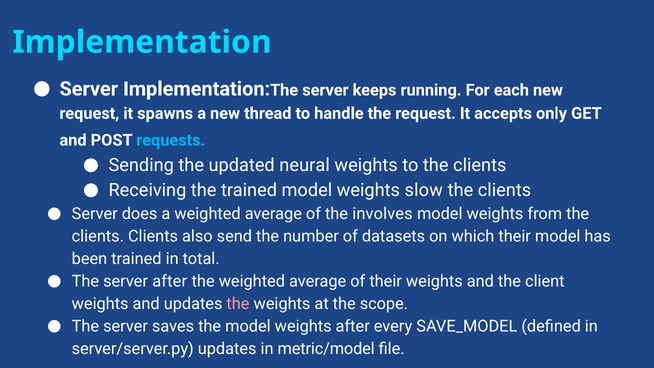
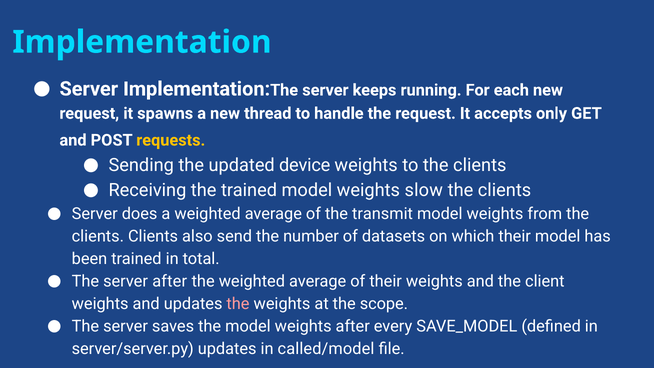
requests colour: light blue -> yellow
neural: neural -> device
involves: involves -> transmit
metric/model: metric/model -> called/model
